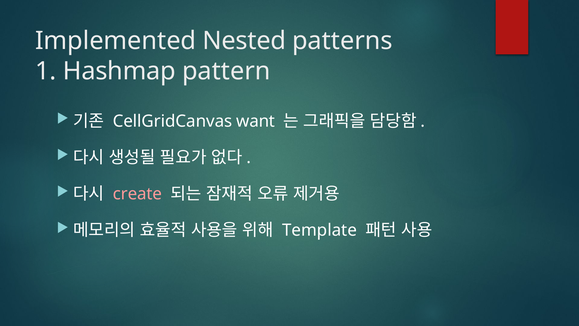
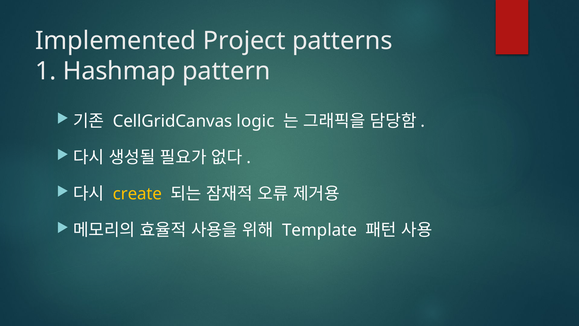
Nested: Nested -> Project
want: want -> logic
create colour: pink -> yellow
